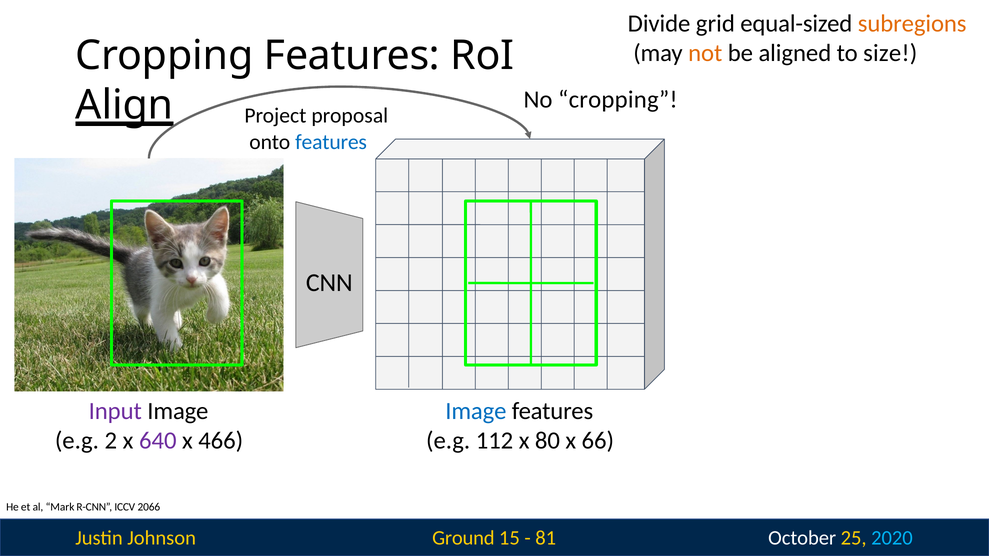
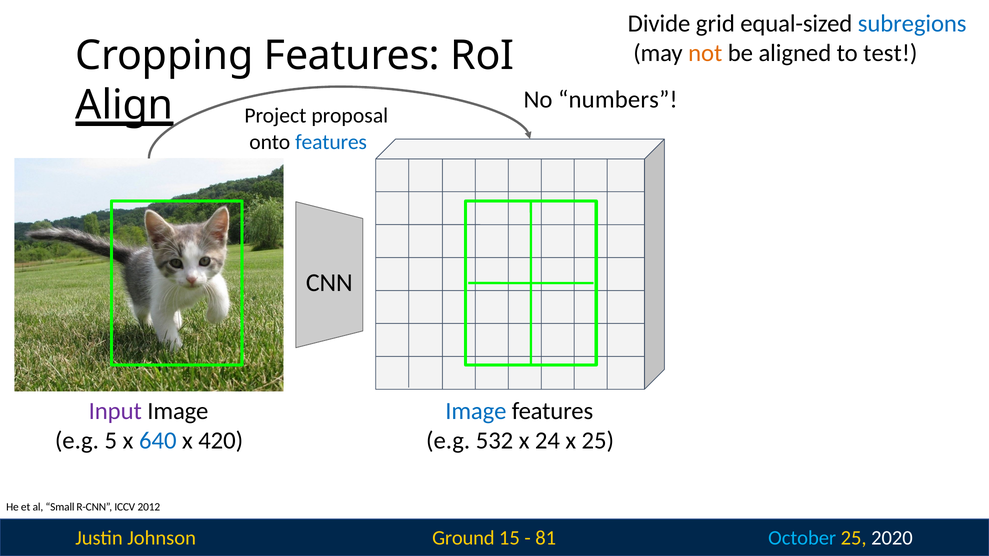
subregions colour: orange -> blue
size: size -> test
No cropping: cropping -> numbers
2: 2 -> 5
640 colour: purple -> blue
466: 466 -> 420
112: 112 -> 532
80: 80 -> 24
x 66: 66 -> 25
Mark: Mark -> Small
2066: 2066 -> 2012
October colour: white -> light blue
2020 colour: light blue -> white
